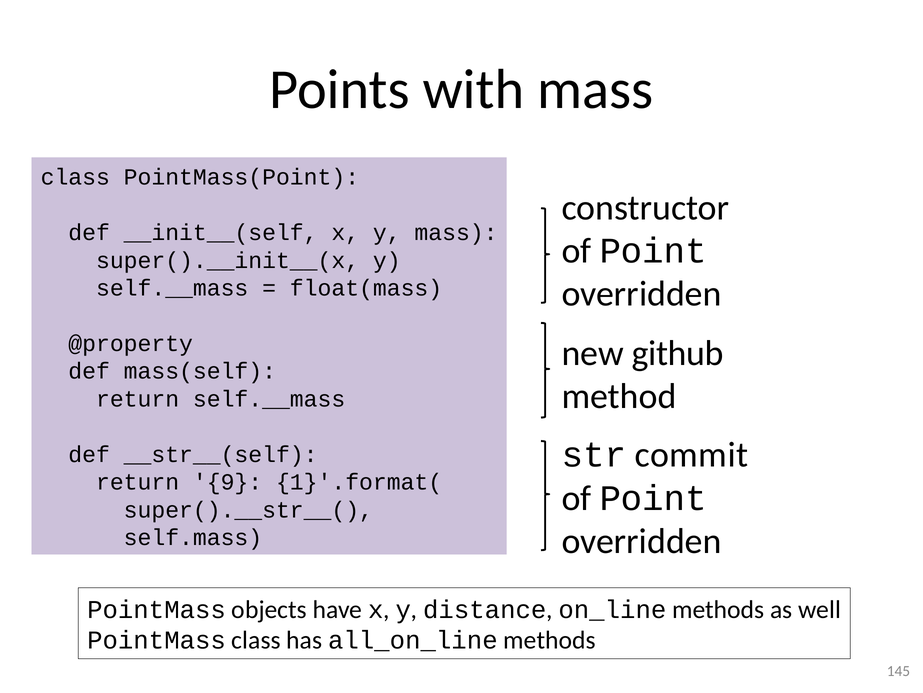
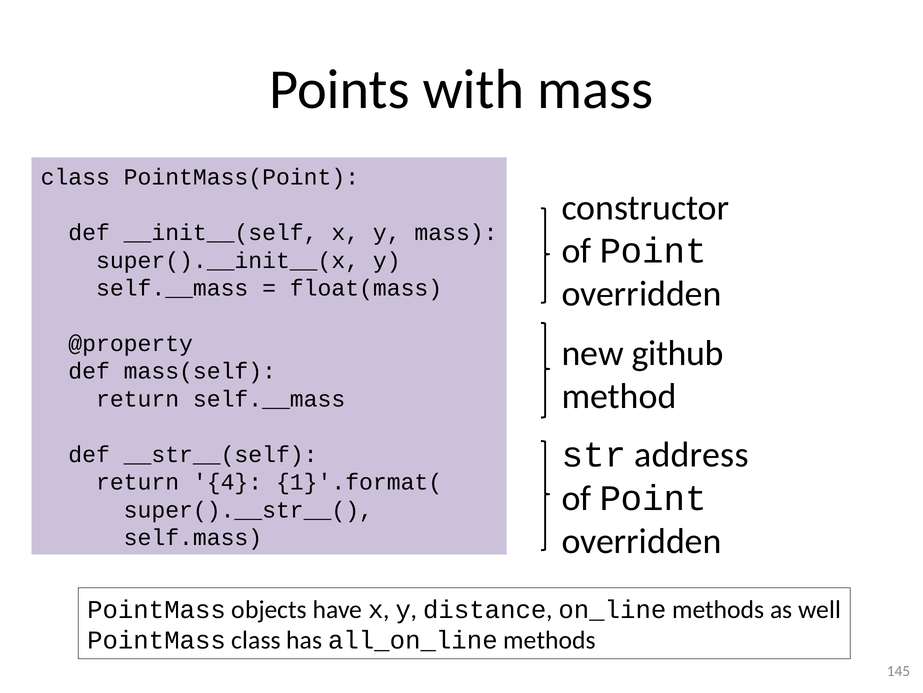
commit: commit -> address
9: 9 -> 4
